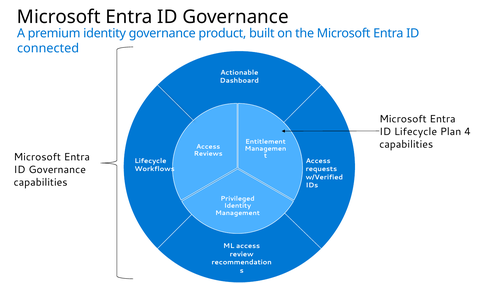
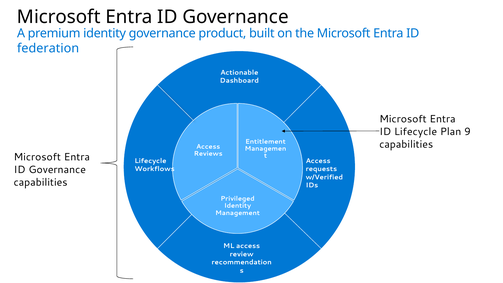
connected: connected -> federation
4: 4 -> 9
